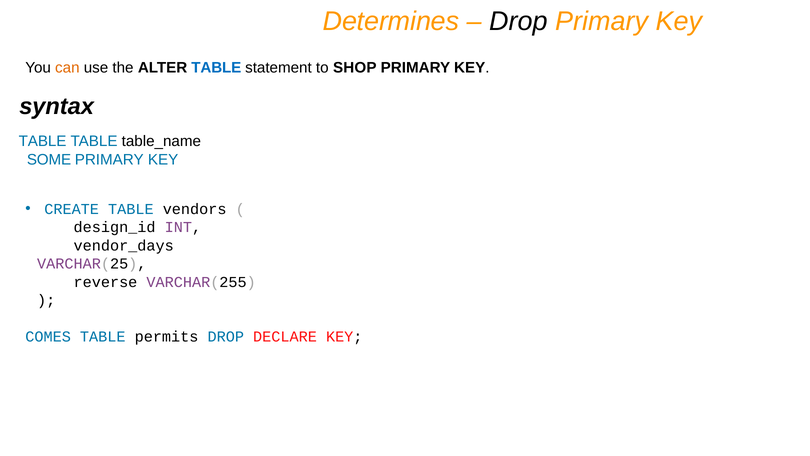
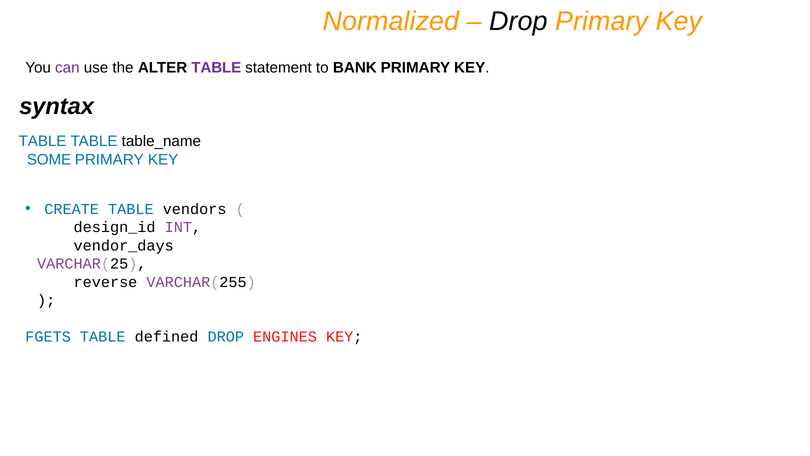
Determines: Determines -> Normalized
can colour: orange -> purple
TABLE at (216, 67) colour: blue -> purple
SHOP: SHOP -> BANK
COMES: COMES -> FGETS
permits: permits -> defined
DECLARE: DECLARE -> ENGINES
